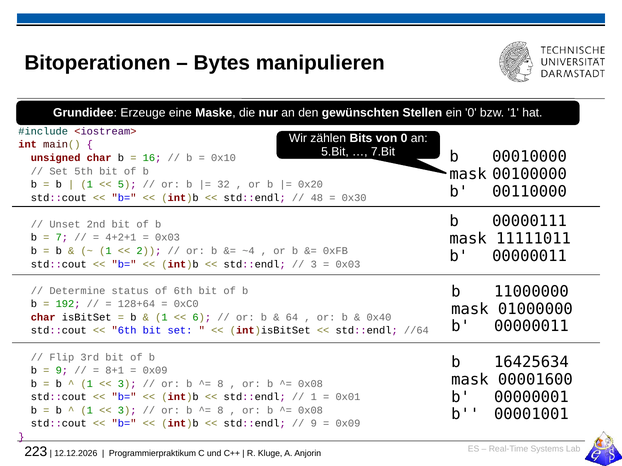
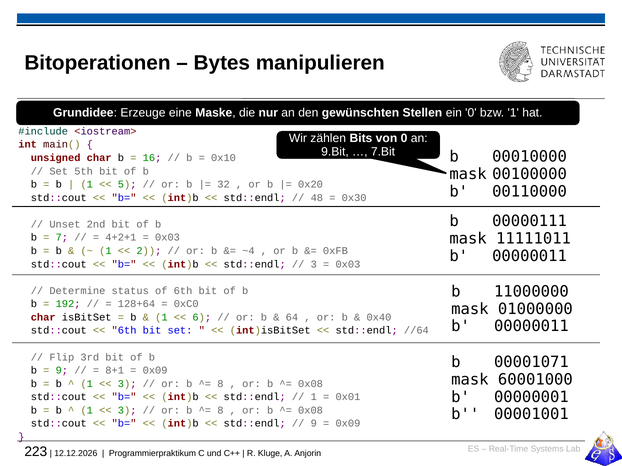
5.Bit: 5.Bit -> 9.Bit
16425634: 16425634 -> 00001071
00001600: 00001600 -> 60001000
